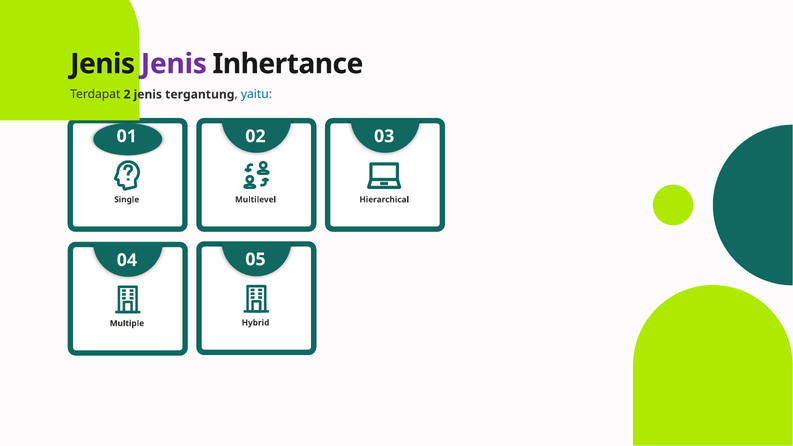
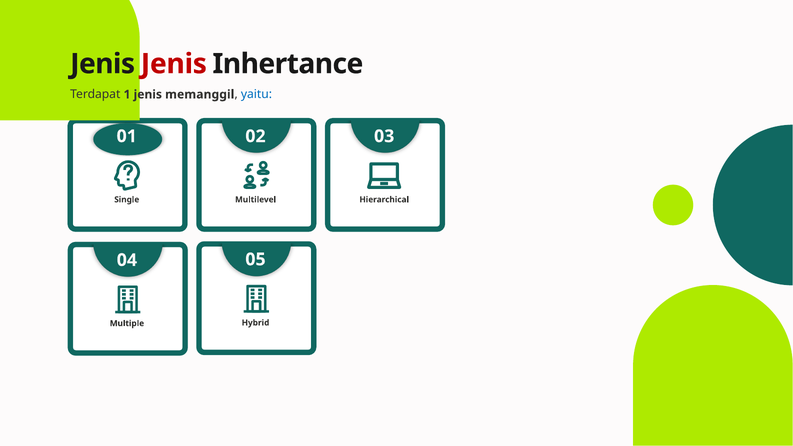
Jenis at (174, 64) colour: purple -> red
2: 2 -> 1
tergantung: tergantung -> memanggil
